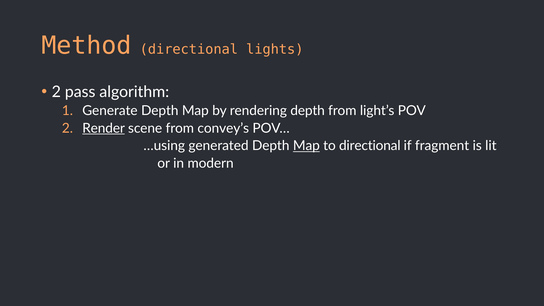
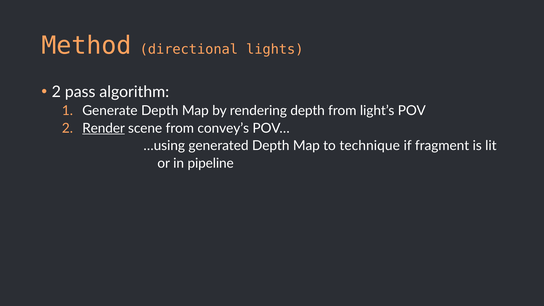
Map at (306, 146) underline: present -> none
to directional: directional -> technique
modern: modern -> pipeline
